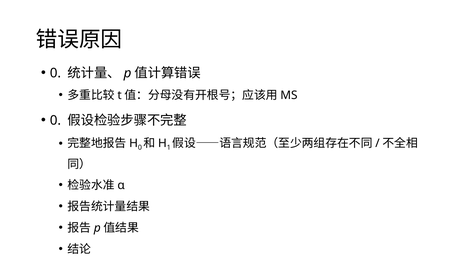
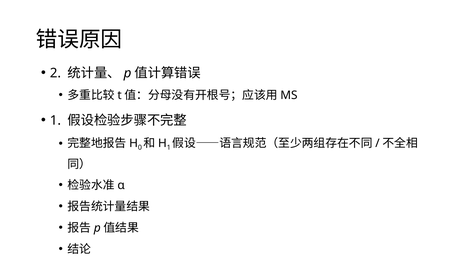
0 at (55, 73): 0 -> 2
0 at (55, 120): 0 -> 1
